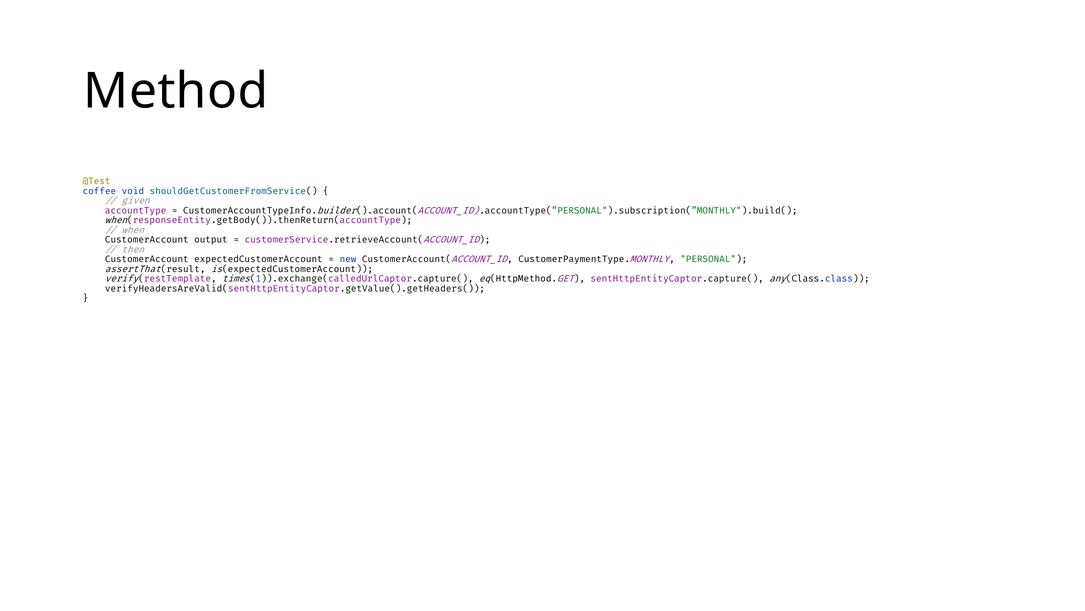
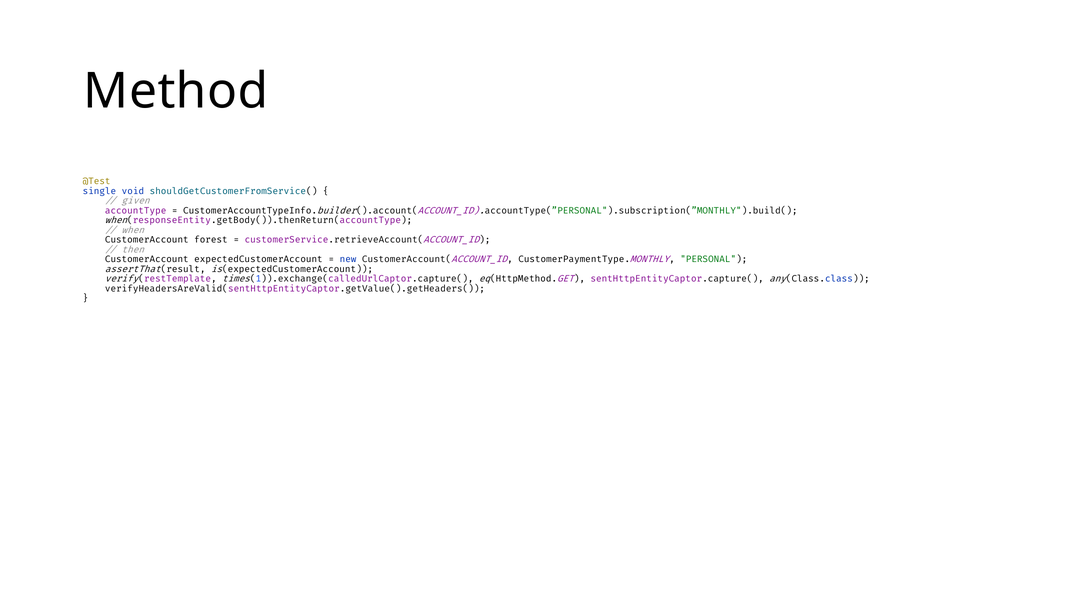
coffee: coffee -> single
output: output -> forest
